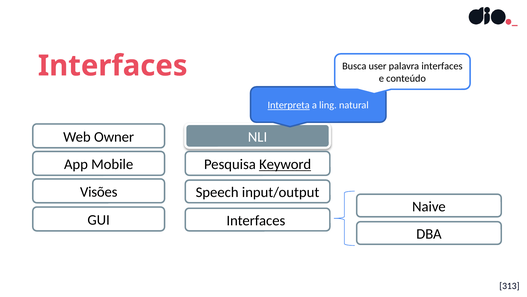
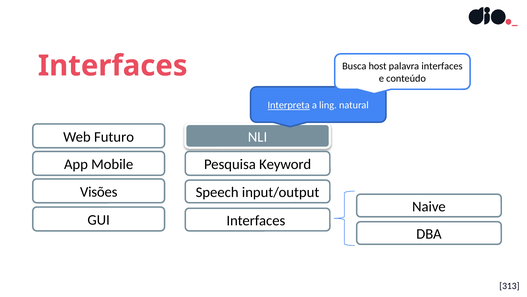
user: user -> host
Owner: Owner -> Futuro
Keyword underline: present -> none
